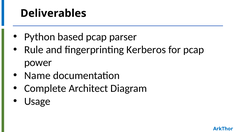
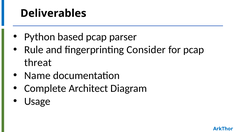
Kerberos: Kerberos -> Consider
power: power -> threat
